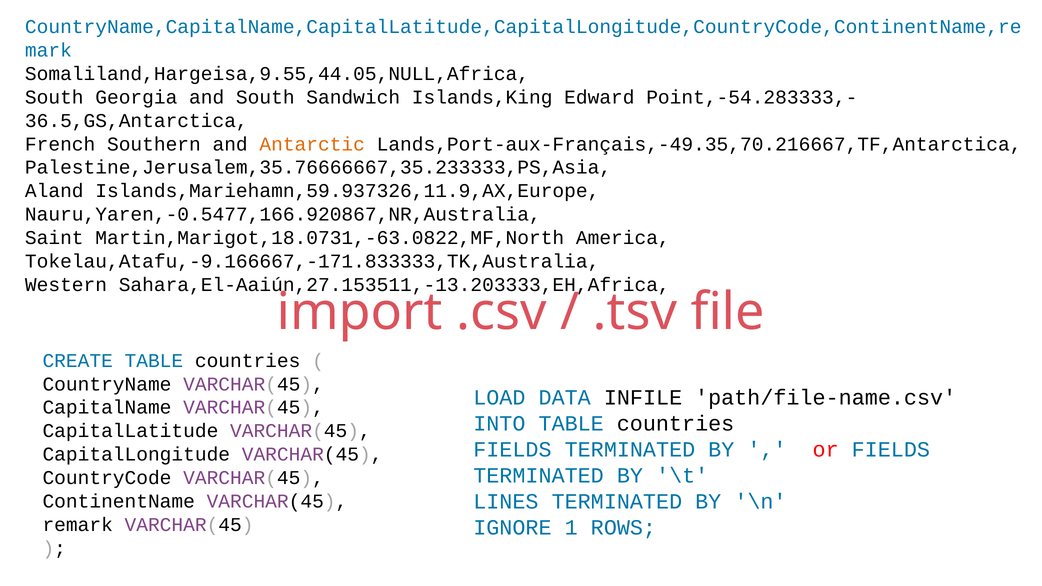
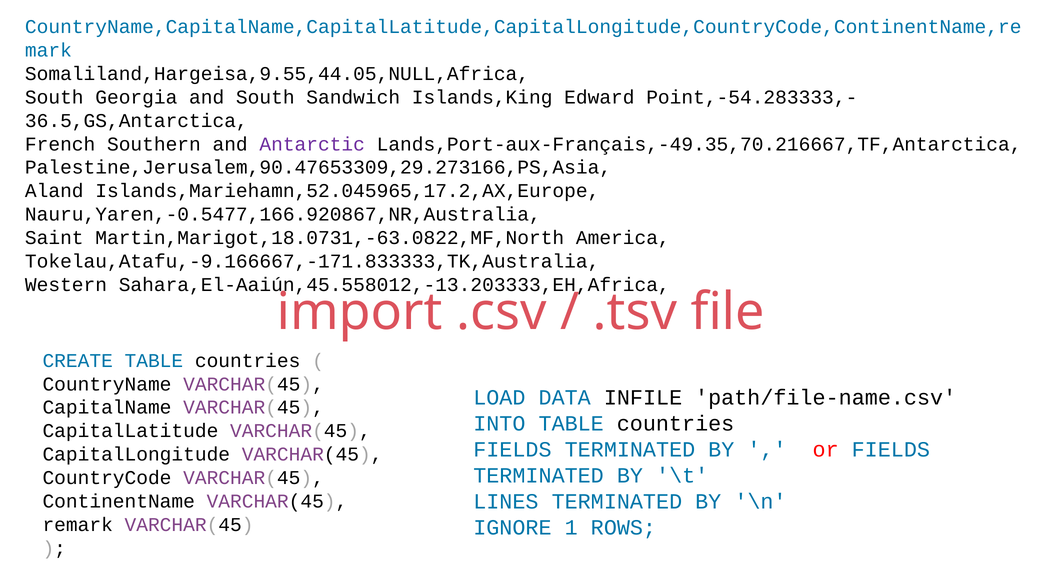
Antarctic colour: orange -> purple
Palestine,Jerusalem,35.76666667,35.233333,PS,Asia: Palestine,Jerusalem,35.76666667,35.233333,PS,Asia -> Palestine,Jerusalem,90.47653309,29.273166,PS,Asia
Islands,Mariehamn,59.937326,11.9,AX,Europe: Islands,Mariehamn,59.937326,11.9,AX,Europe -> Islands,Mariehamn,52.045965,17.2,AX,Europe
Sahara,El-Aaiún,27.153511,-13.203333,EH,Africa: Sahara,El-Aaiún,27.153511,-13.203333,EH,Africa -> Sahara,El-Aaiún,45.558012,-13.203333,EH,Africa
